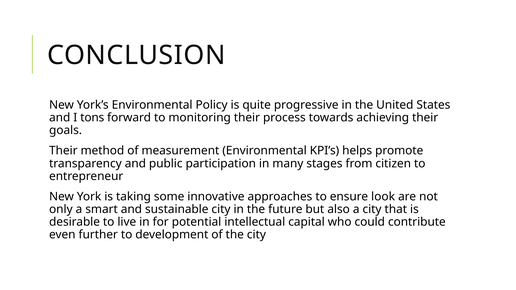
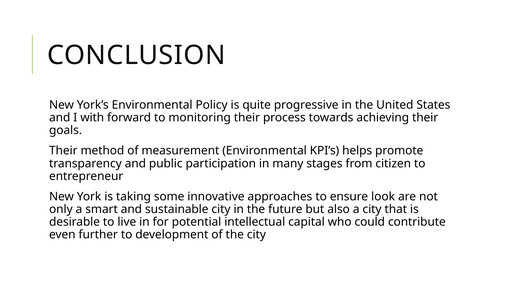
tons: tons -> with
